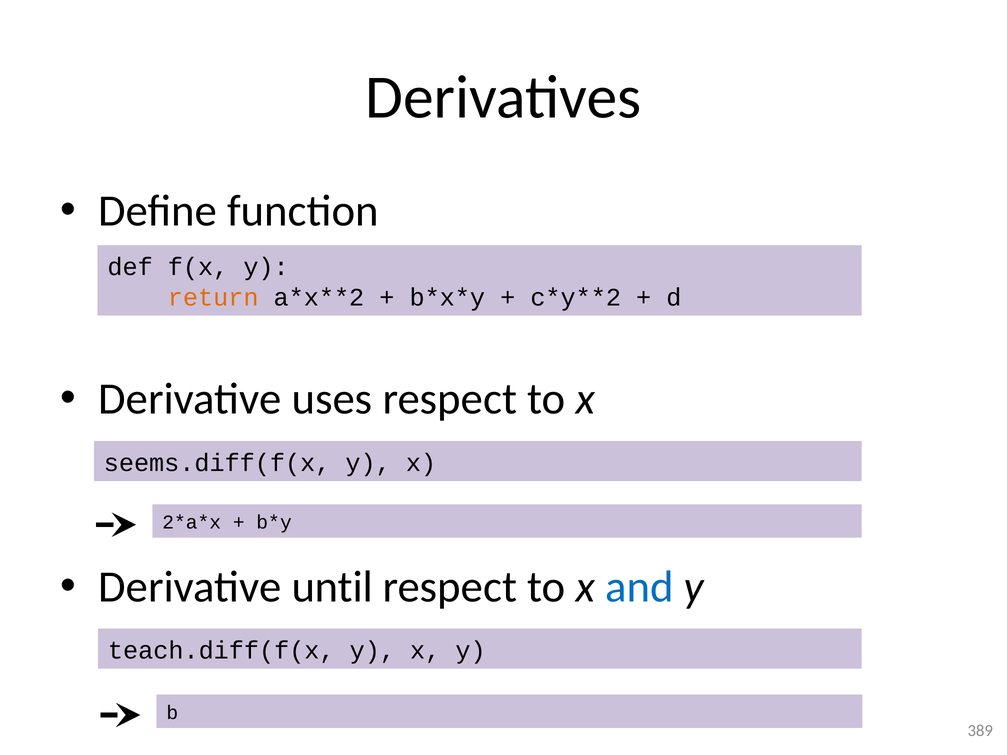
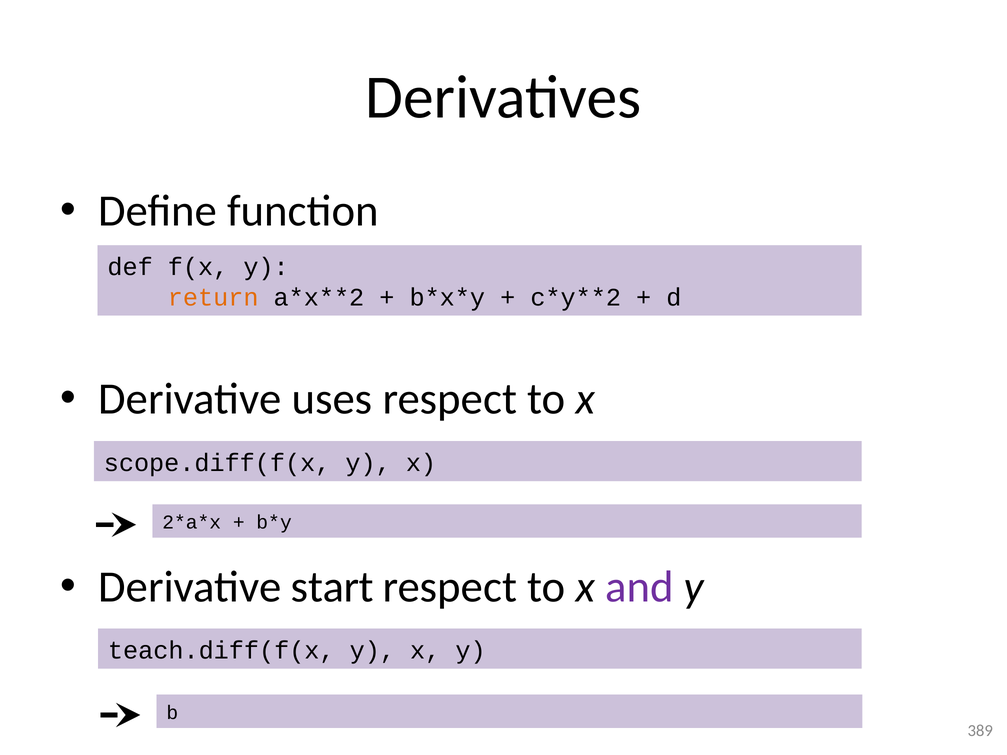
seems.diff(f(x: seems.diff(f(x -> scope.diff(f(x
until: until -> start
and colour: blue -> purple
